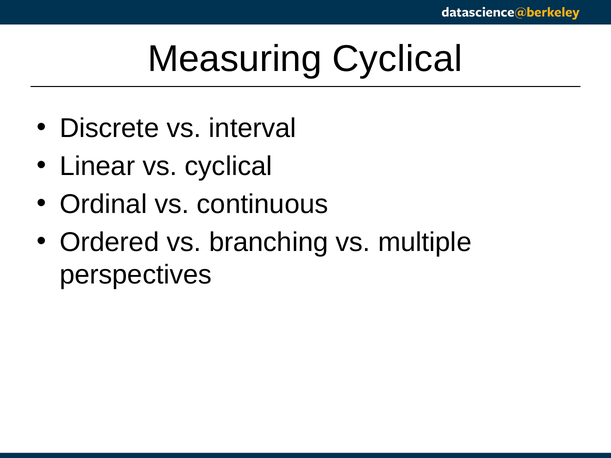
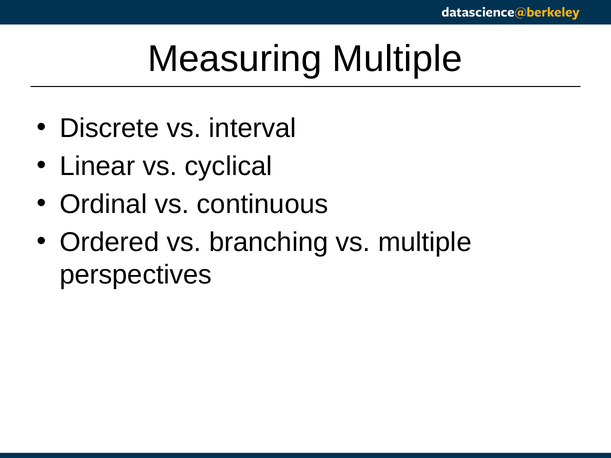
Measuring Cyclical: Cyclical -> Multiple
